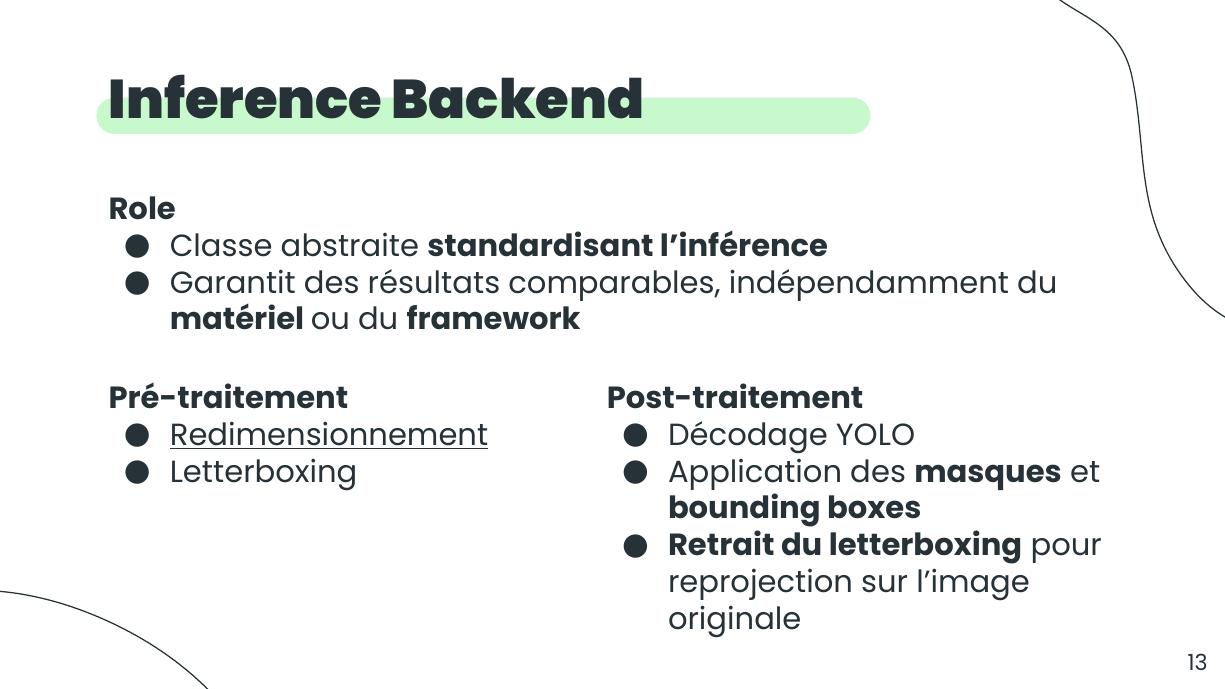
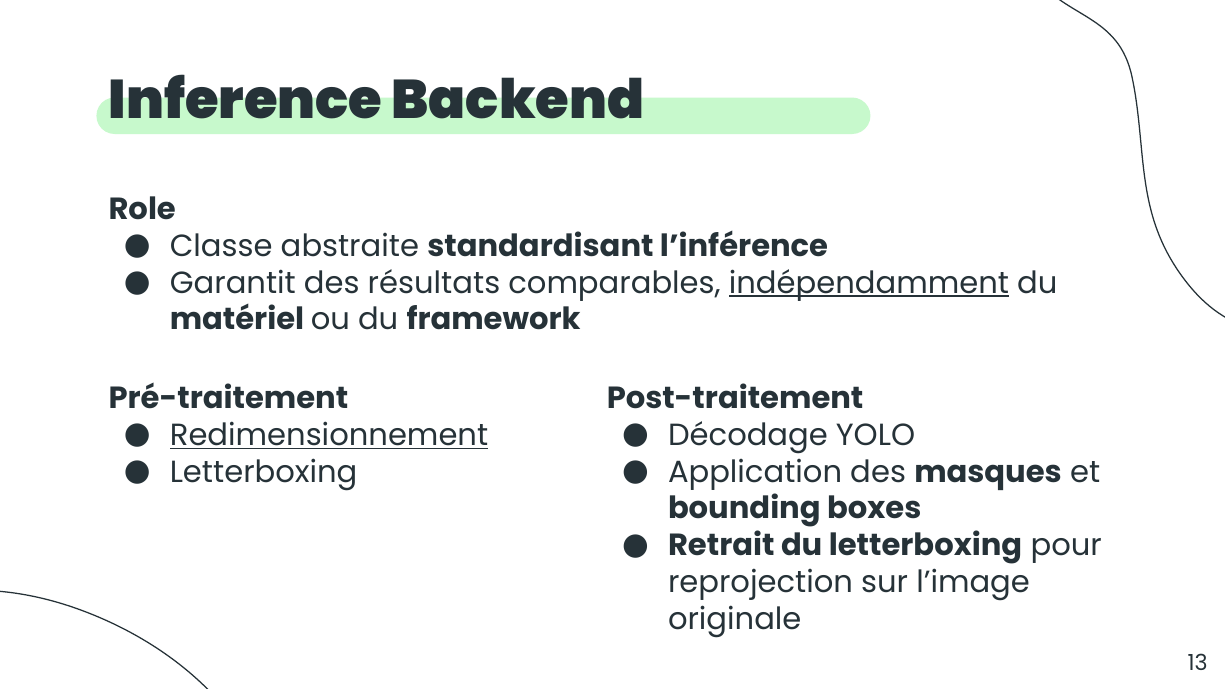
indépendamment underline: none -> present
